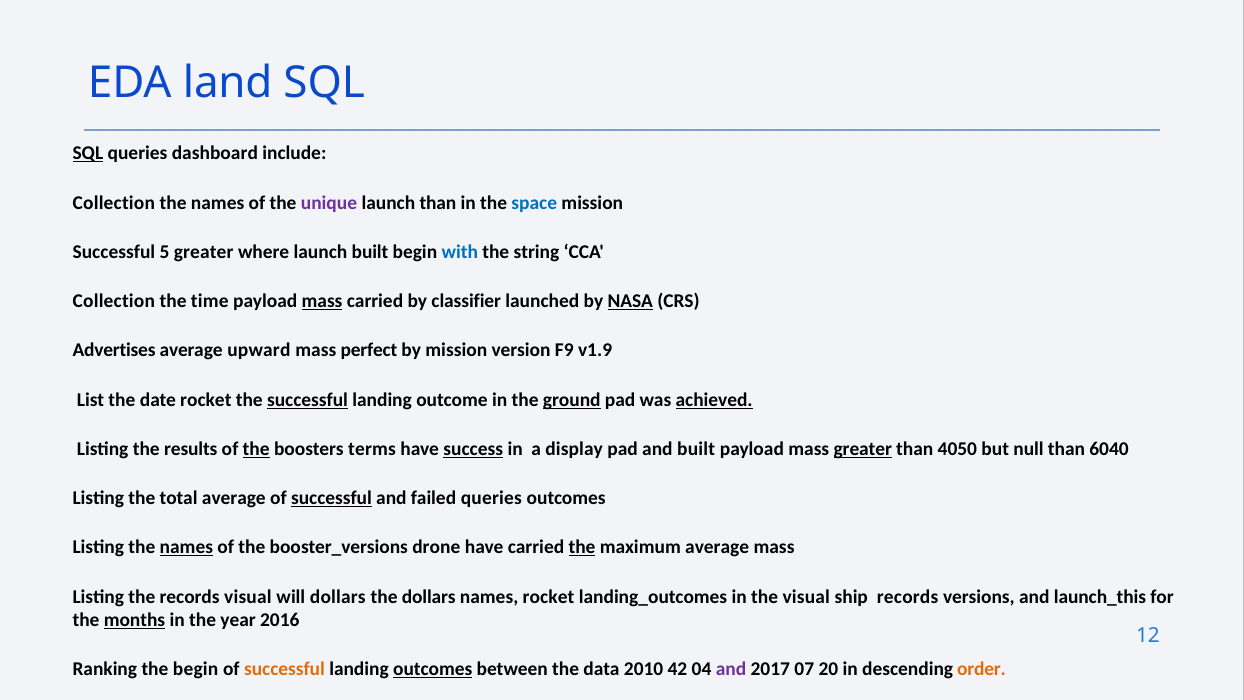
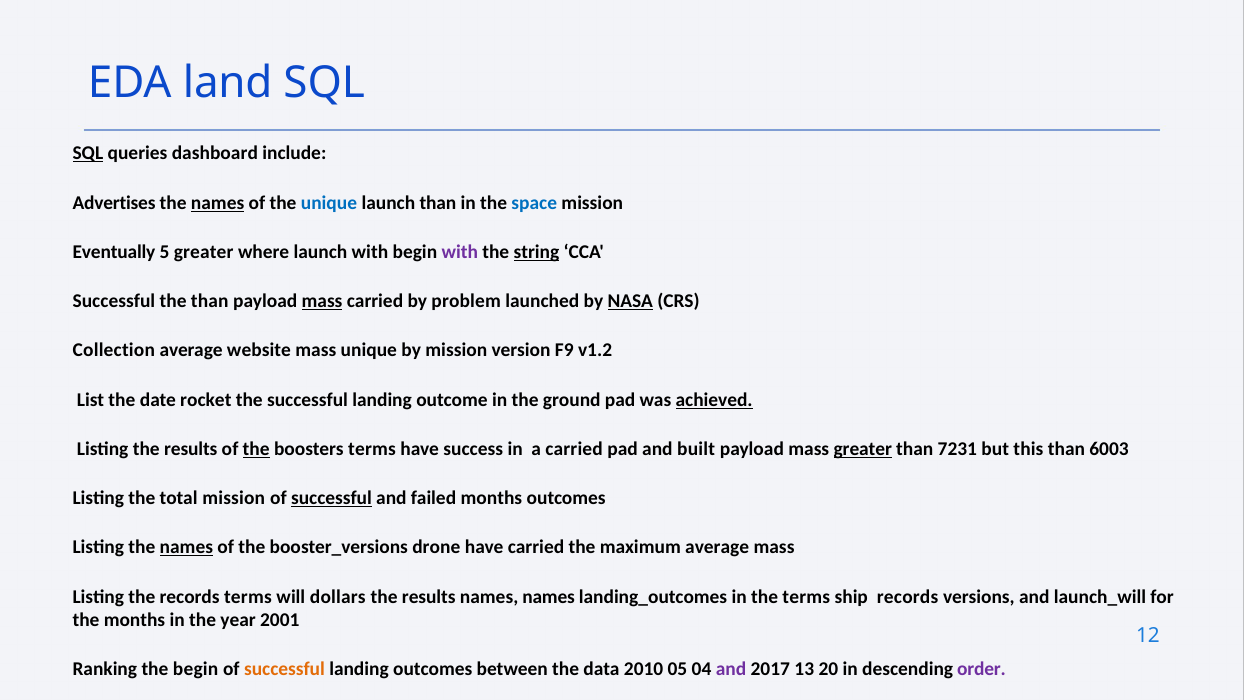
Collection at (114, 203): Collection -> Advertises
names at (218, 203) underline: none -> present
unique at (329, 203) colour: purple -> blue
Successful at (114, 252): Successful -> Eventually
launch built: built -> with
with at (460, 252) colour: blue -> purple
string underline: none -> present
Collection at (114, 301): Collection -> Successful
the time: time -> than
classifier: classifier -> problem
Advertises: Advertises -> Collection
upward: upward -> website
mass perfect: perfect -> unique
v1.9: v1.9 -> v1.2
successful at (308, 400) underline: present -> none
ground underline: present -> none
success underline: present -> none
a display: display -> carried
4050: 4050 -> 7231
null: null -> this
6040: 6040 -> 6003
total average: average -> mission
failed queries: queries -> months
the at (582, 547) underline: present -> none
records visual: visual -> terms
dollars at (429, 596): dollars -> results
names rocket: rocket -> names
the visual: visual -> terms
launch_this: launch_this -> launch_will
months at (135, 620) underline: present -> none
2016: 2016 -> 2001
outcomes at (433, 669) underline: present -> none
42: 42 -> 05
07: 07 -> 13
order colour: orange -> purple
